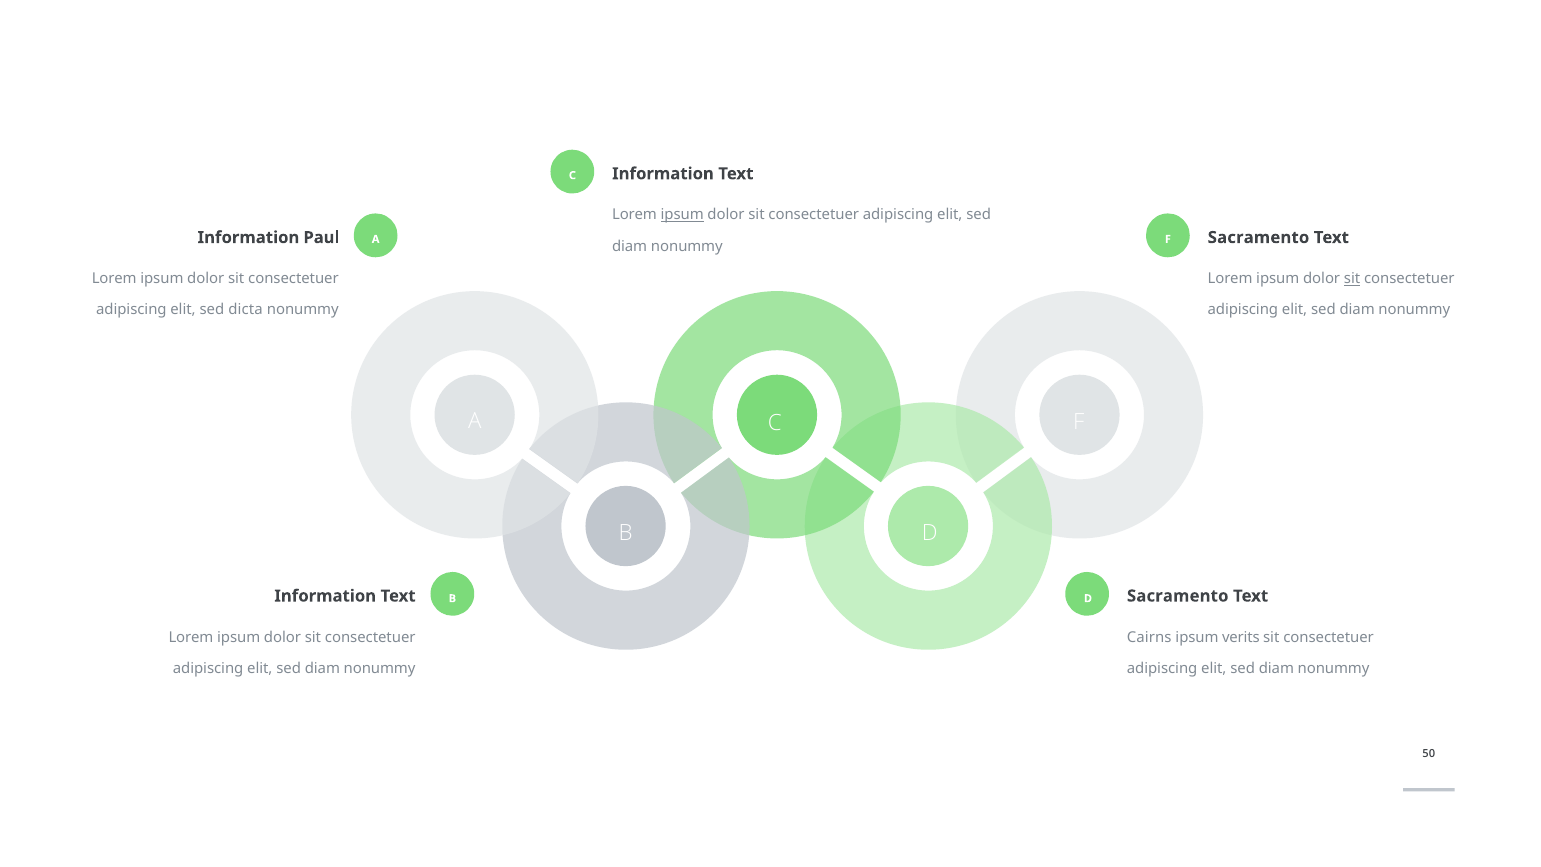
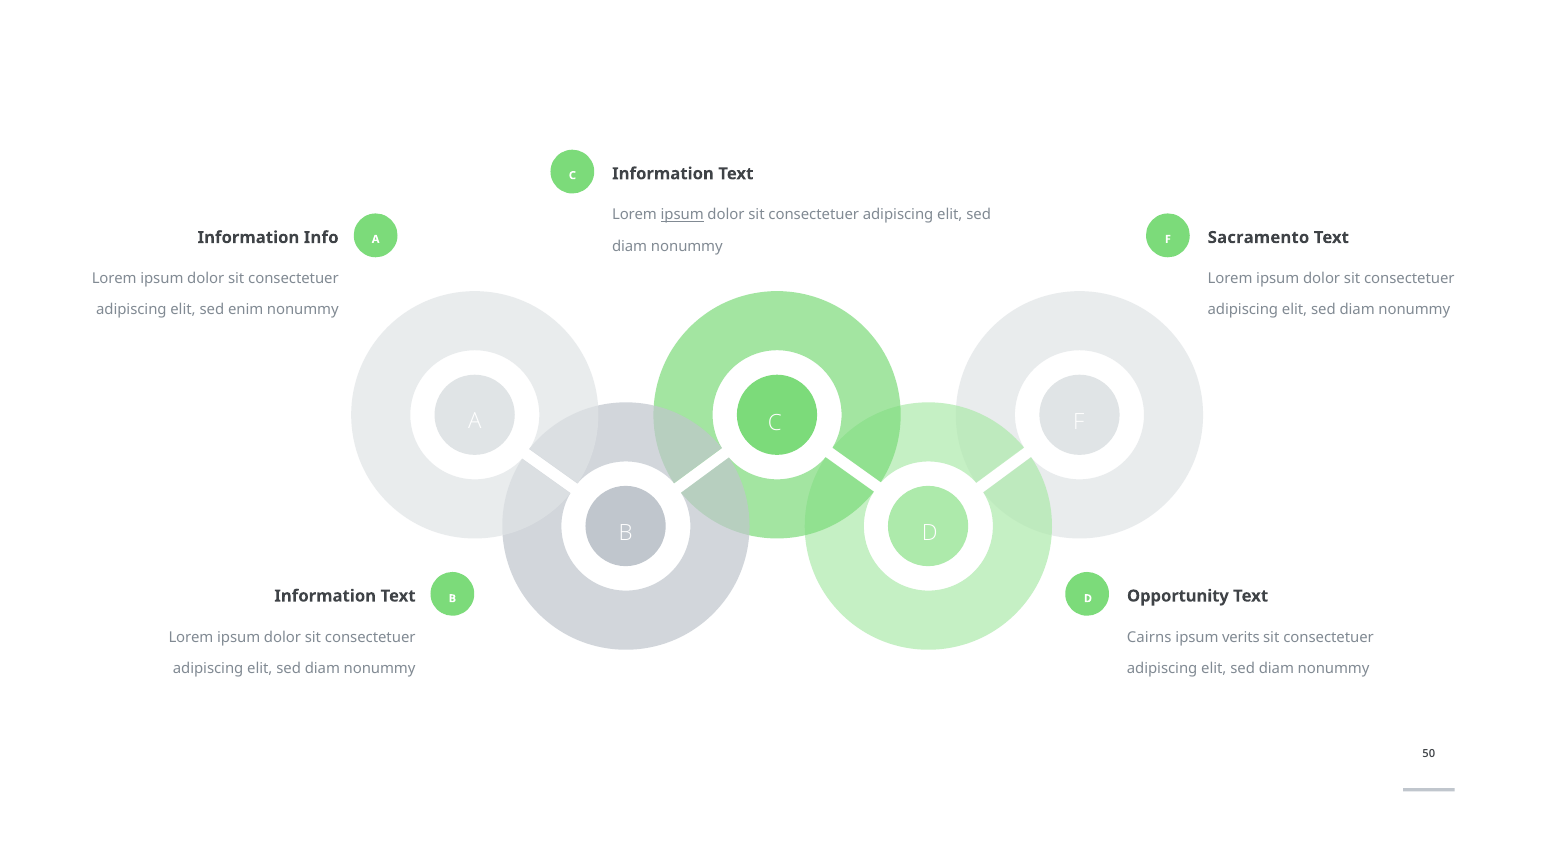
Paul: Paul -> Info
sit at (1352, 279) underline: present -> none
dicta: dicta -> enim
Sacramento at (1178, 596): Sacramento -> Opportunity
